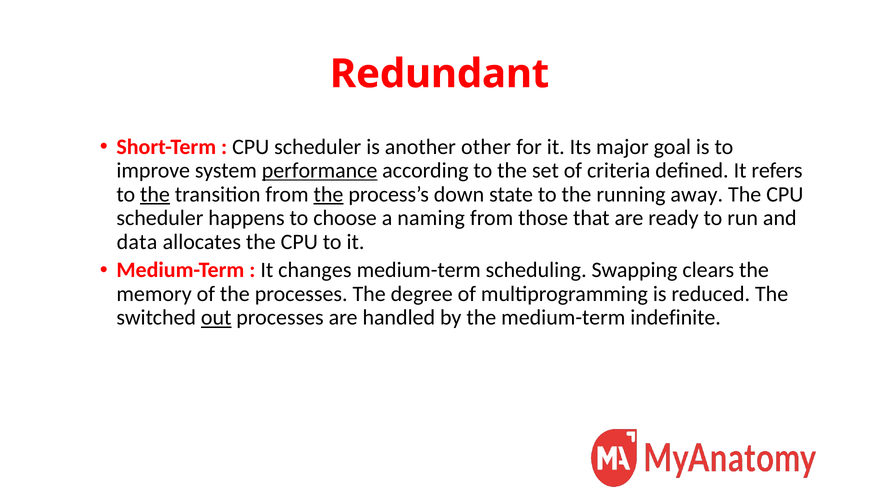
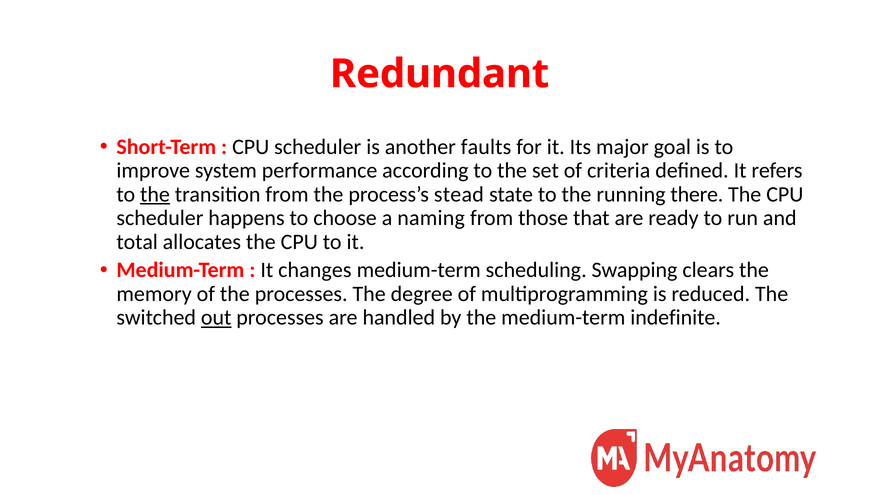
other: other -> faults
performance underline: present -> none
the at (328, 194) underline: present -> none
down: down -> stead
away: away -> there
data: data -> total
